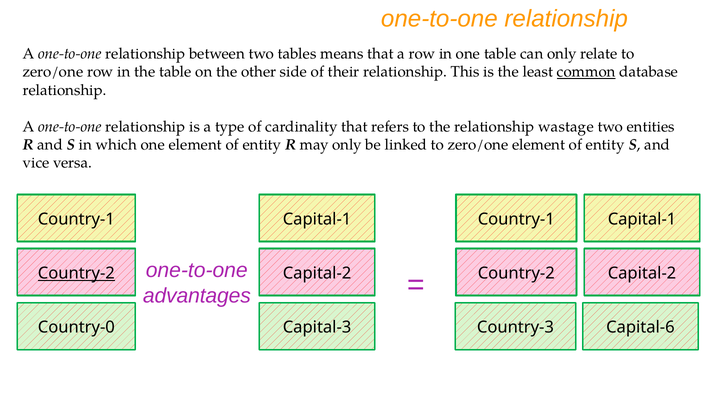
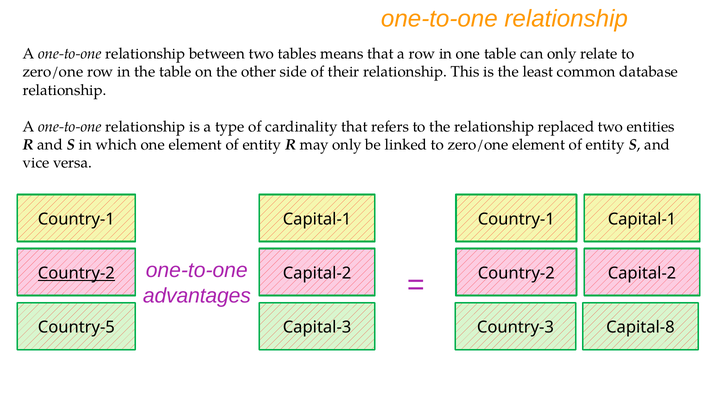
common underline: present -> none
wastage: wastage -> replaced
Country-0: Country-0 -> Country-5
Capital-6: Capital-6 -> Capital-8
